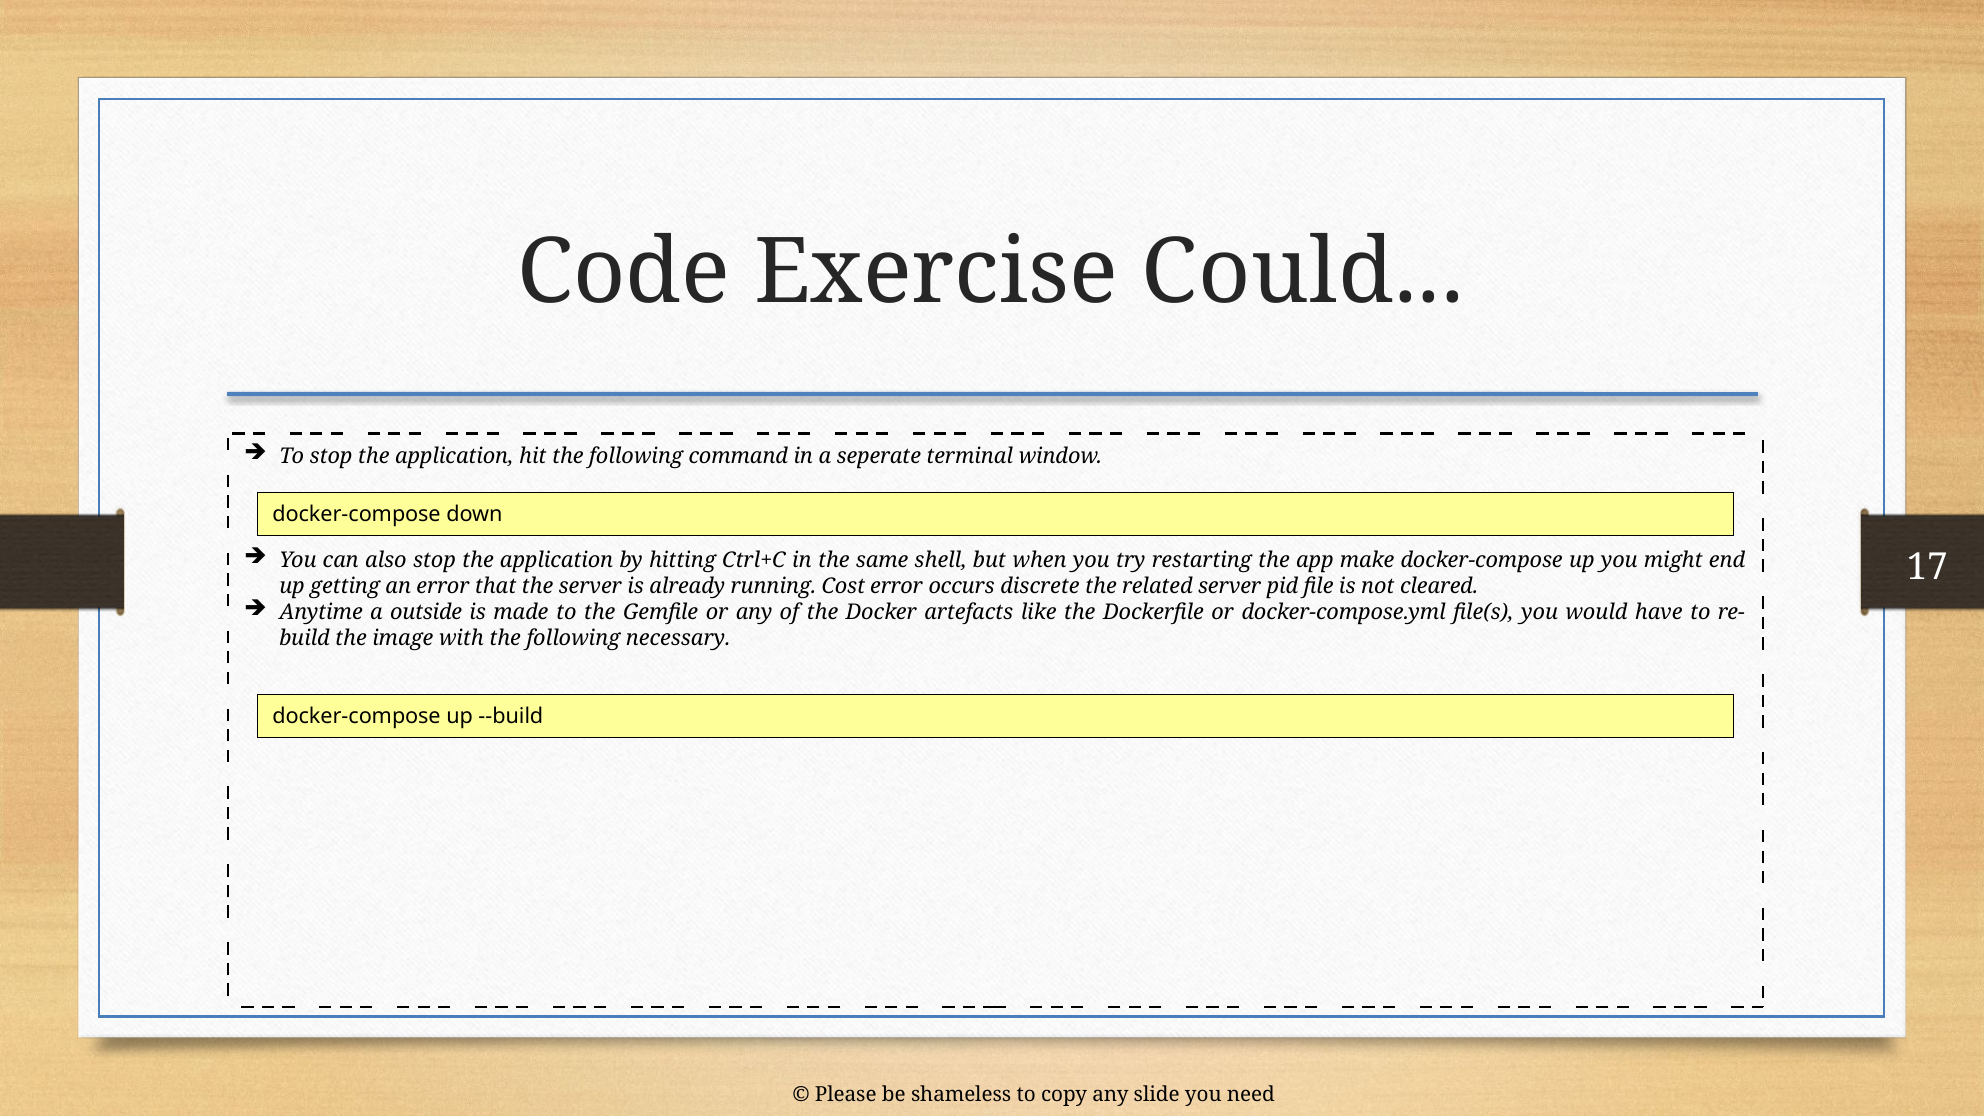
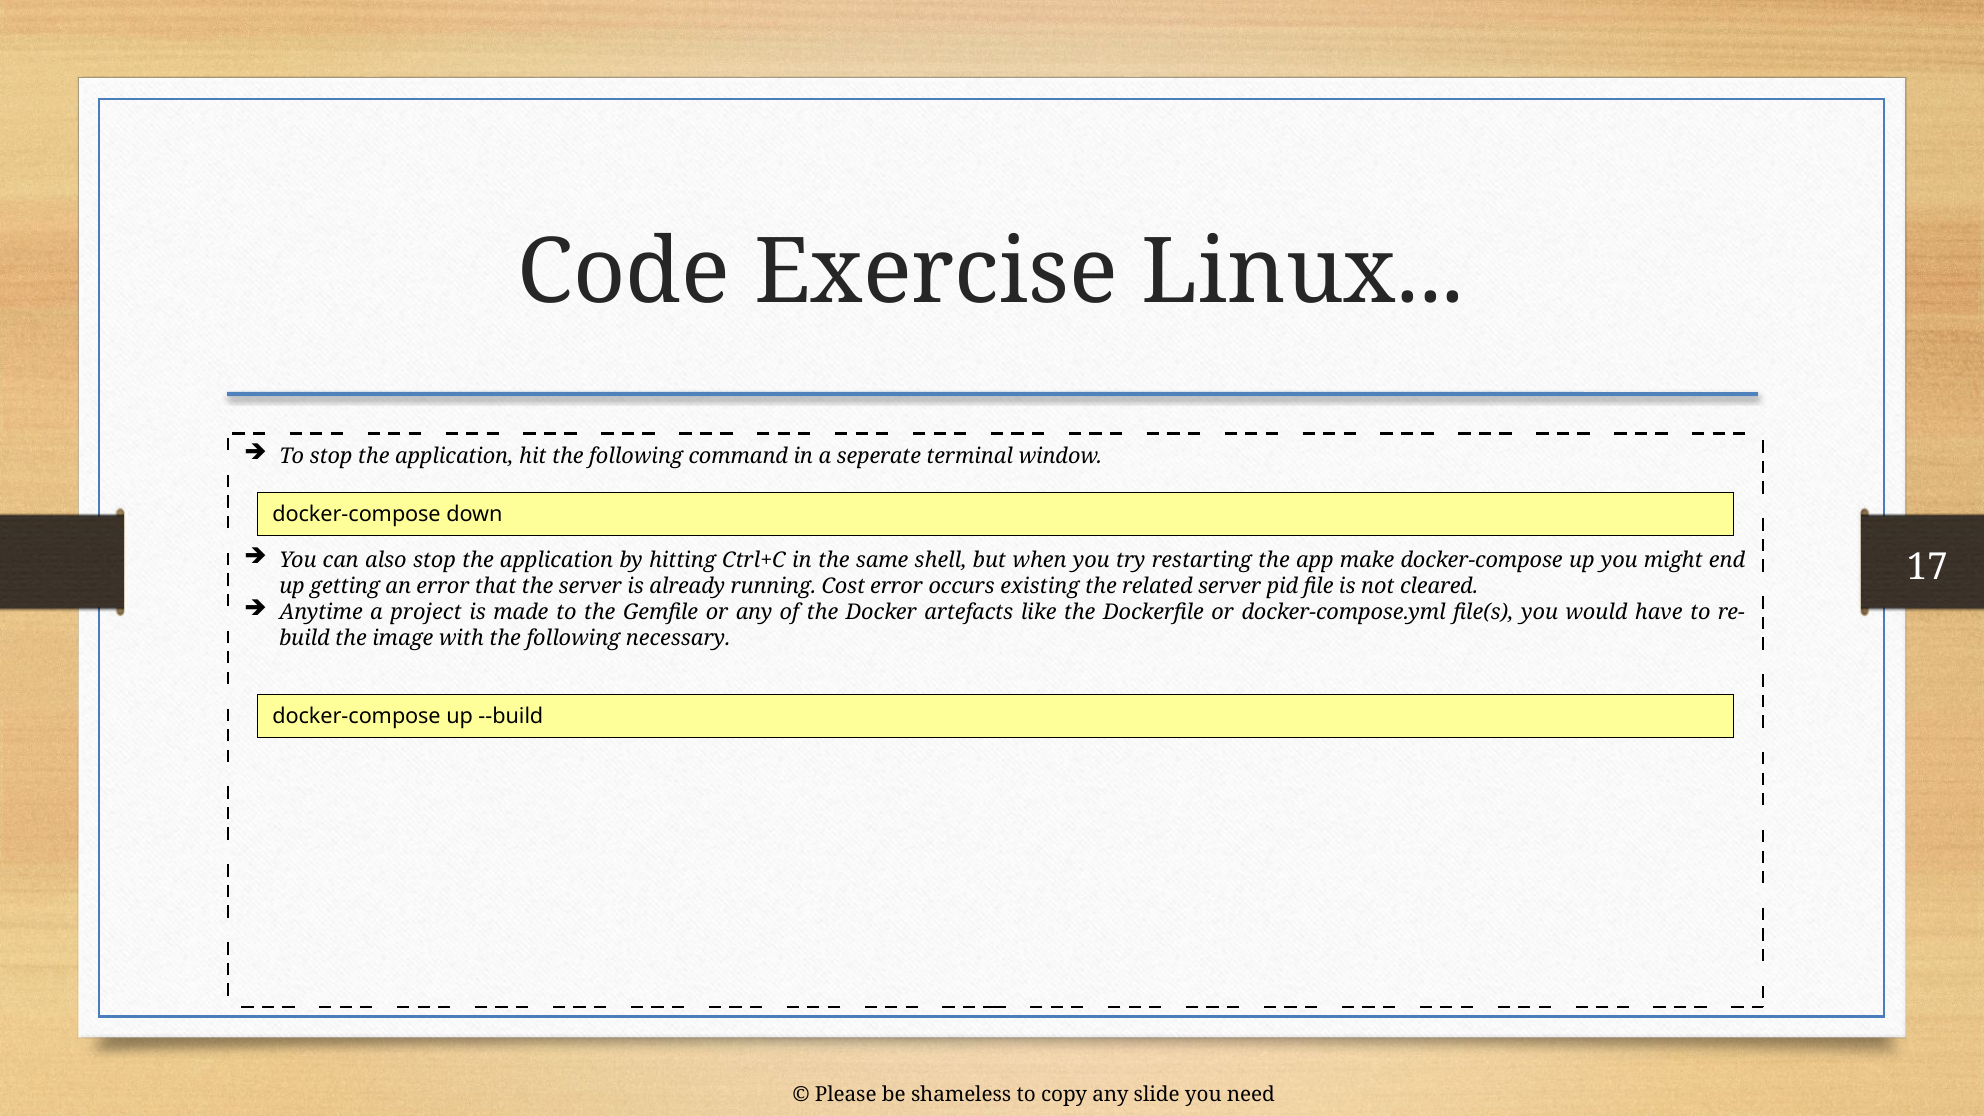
Could: Could -> Linux
discrete: discrete -> existing
outside: outside -> project
